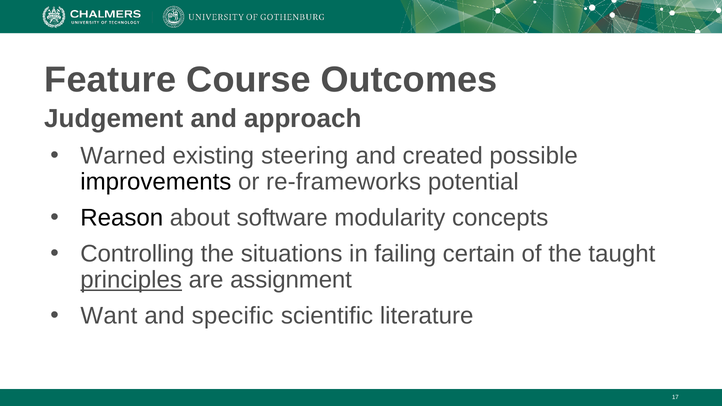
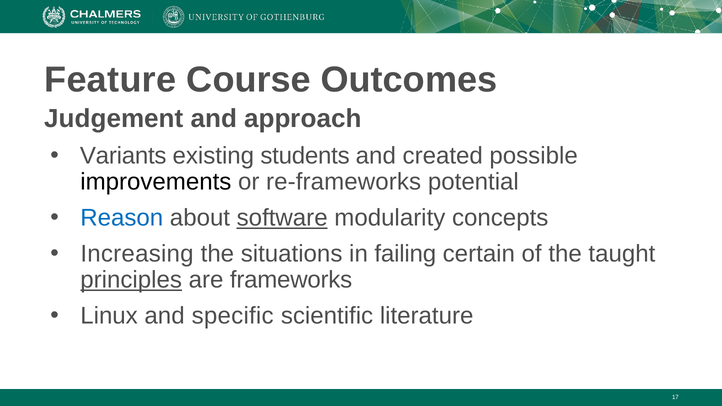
Warned: Warned -> Variants
steering: steering -> students
Reason colour: black -> blue
software underline: none -> present
Controlling: Controlling -> Increasing
assignment: assignment -> frameworks
Want: Want -> Linux
